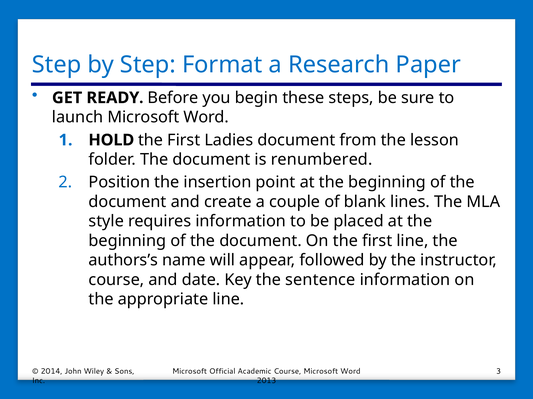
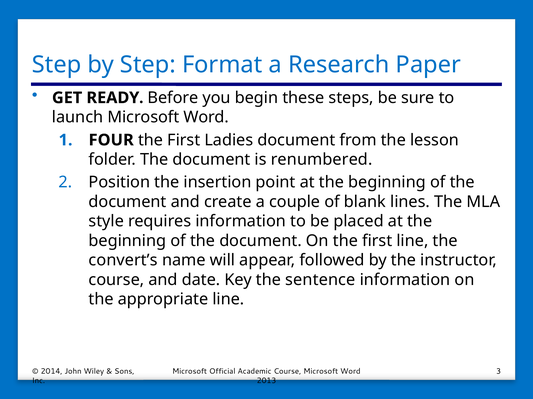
HOLD: HOLD -> FOUR
authors’s: authors’s -> convert’s
